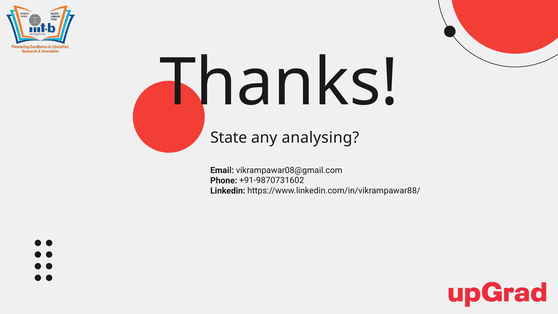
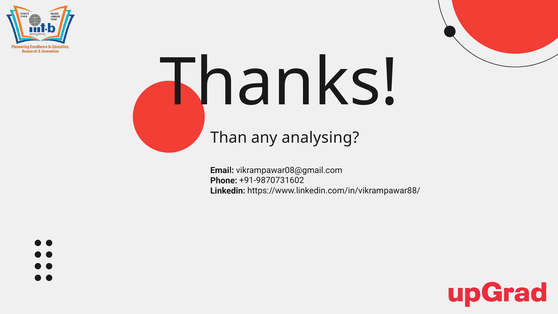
State: State -> Than
